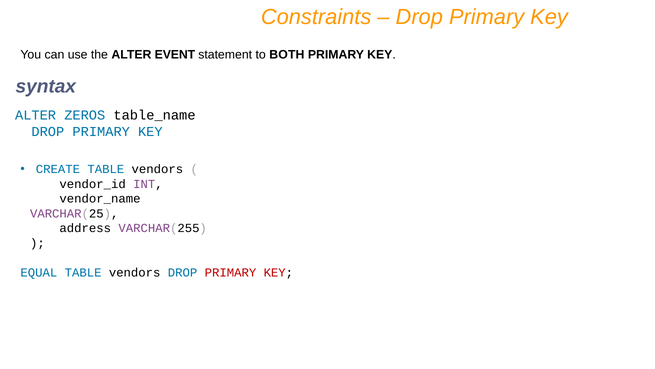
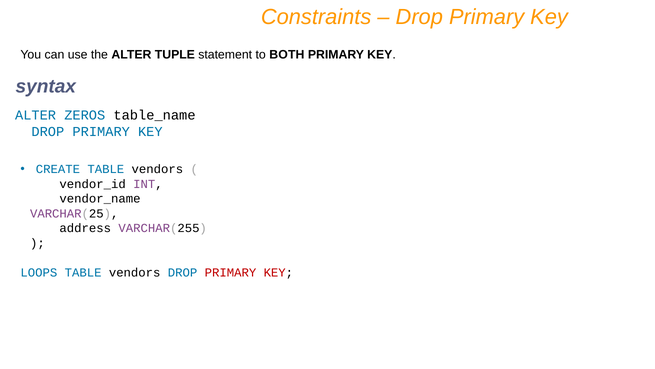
EVENT: EVENT -> TUPLE
EQUAL: EQUAL -> LOOPS
